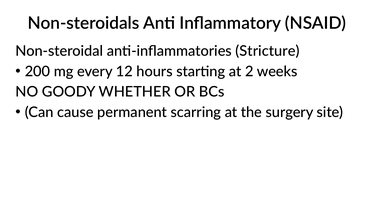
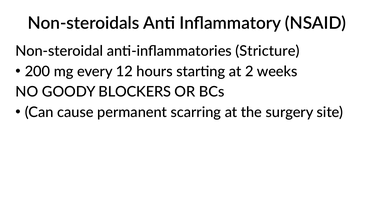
WHETHER: WHETHER -> BLOCKERS
